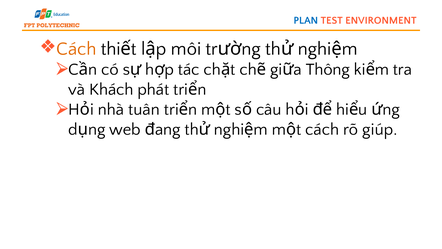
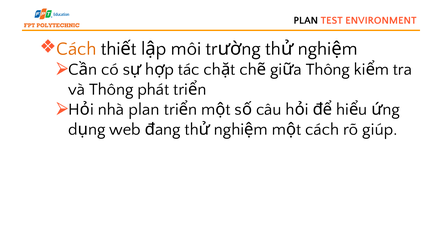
PLAN at (306, 21) colour: blue -> black
và Khách: Khách -> Thông
nhà tuân: tuân -> plan
